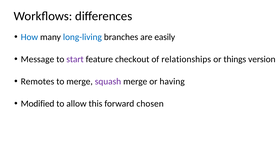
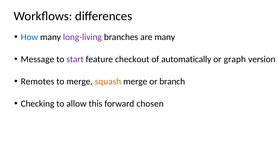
long-living colour: blue -> purple
are easily: easily -> many
relationships: relationships -> automatically
things: things -> graph
squash colour: purple -> orange
having: having -> branch
Modified: Modified -> Checking
